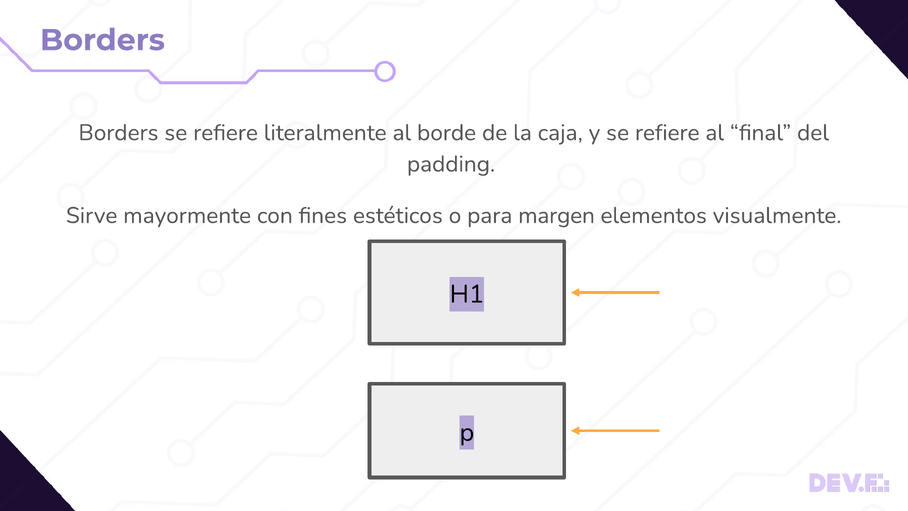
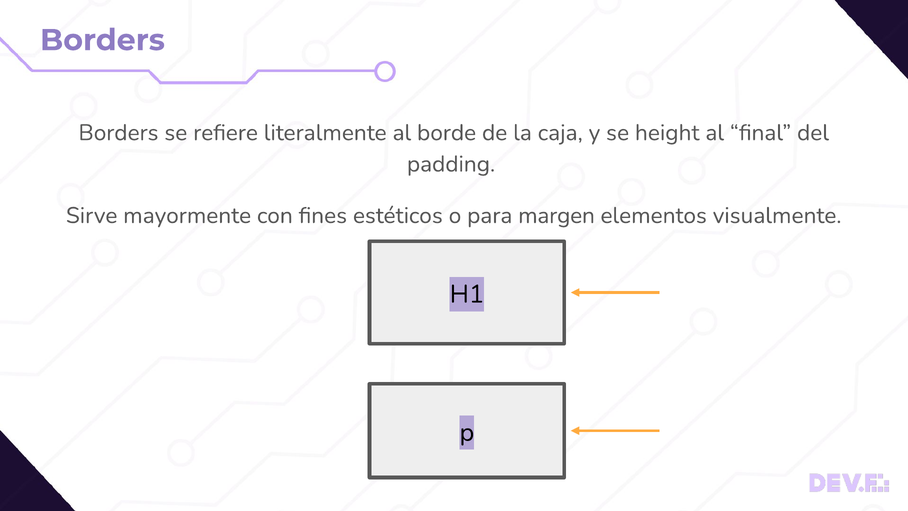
y se refiere: refiere -> height
